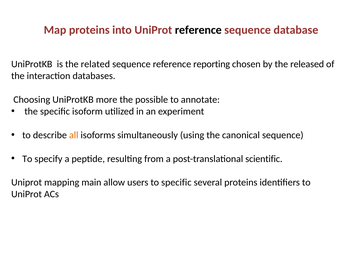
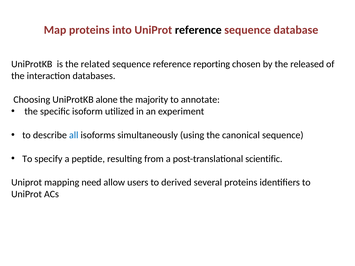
more: more -> alone
possible: possible -> majority
all colour: orange -> blue
main: main -> need
to specific: specific -> derived
